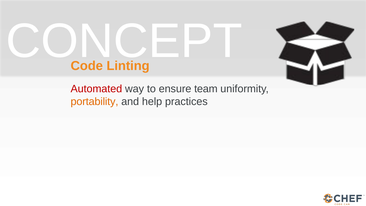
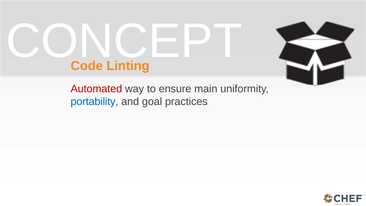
team: team -> main
portability colour: orange -> blue
help: help -> goal
